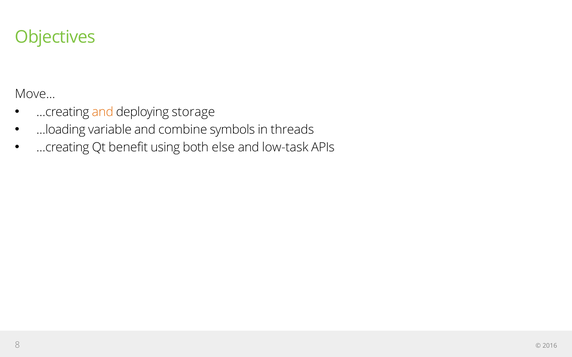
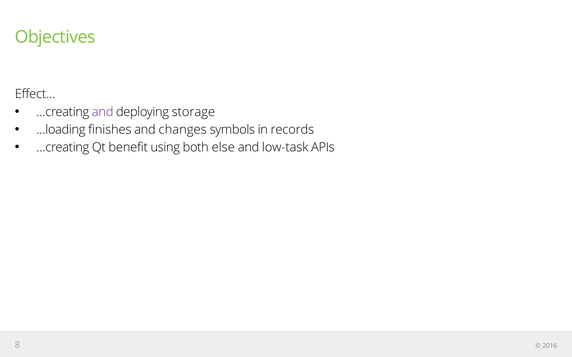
Move…: Move… -> Effect…
and at (103, 112) colour: orange -> purple
variable: variable -> finishes
combine: combine -> changes
threads: threads -> records
